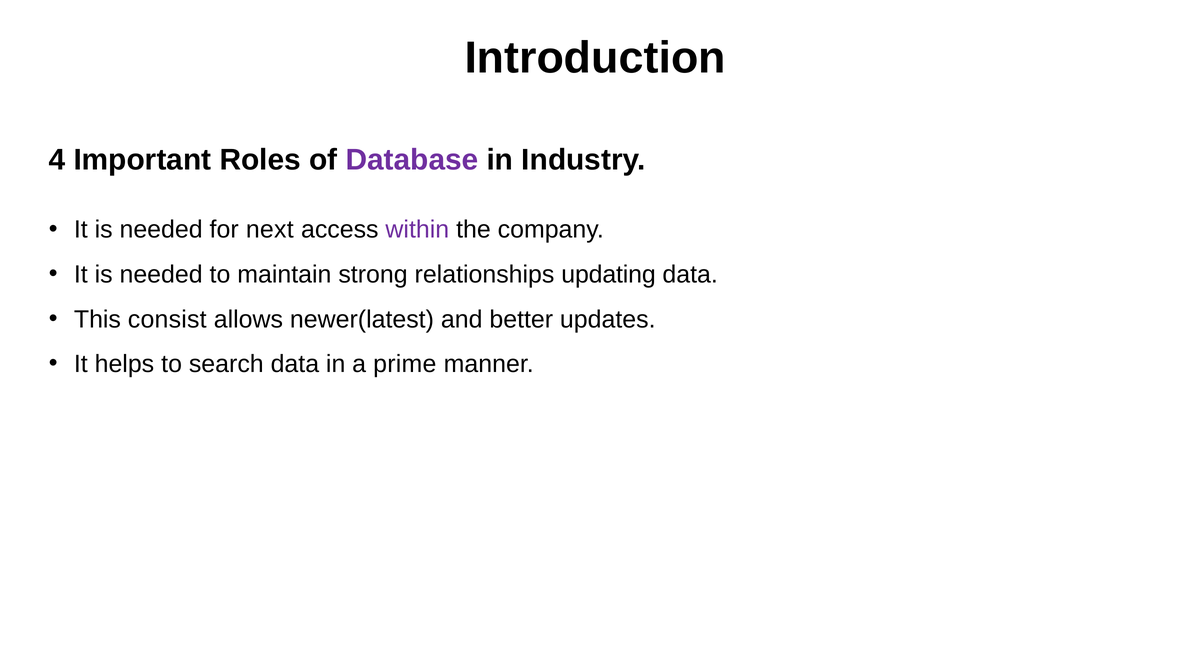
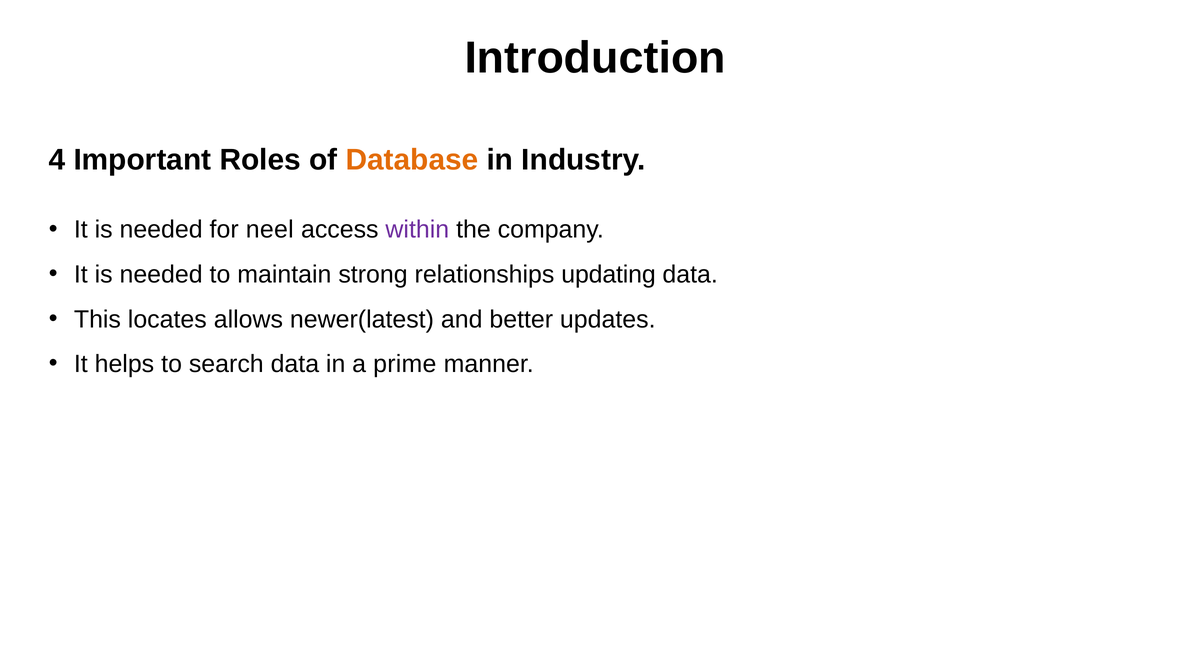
Database colour: purple -> orange
next: next -> neel
consist: consist -> locates
